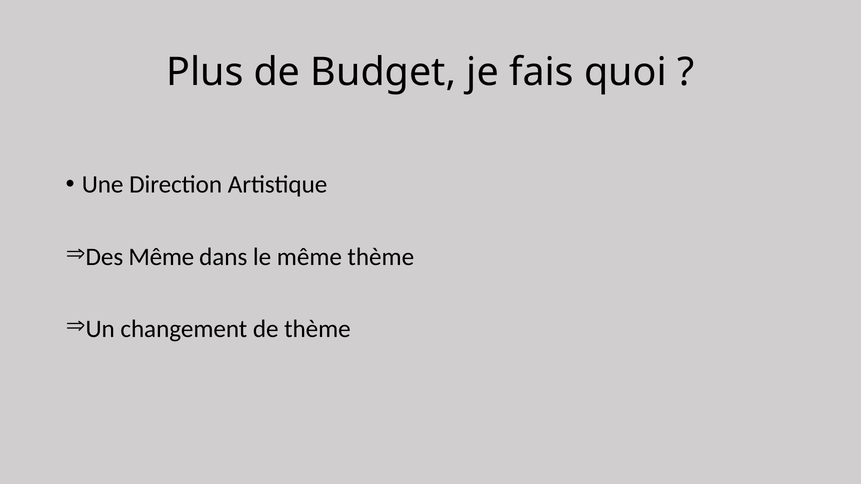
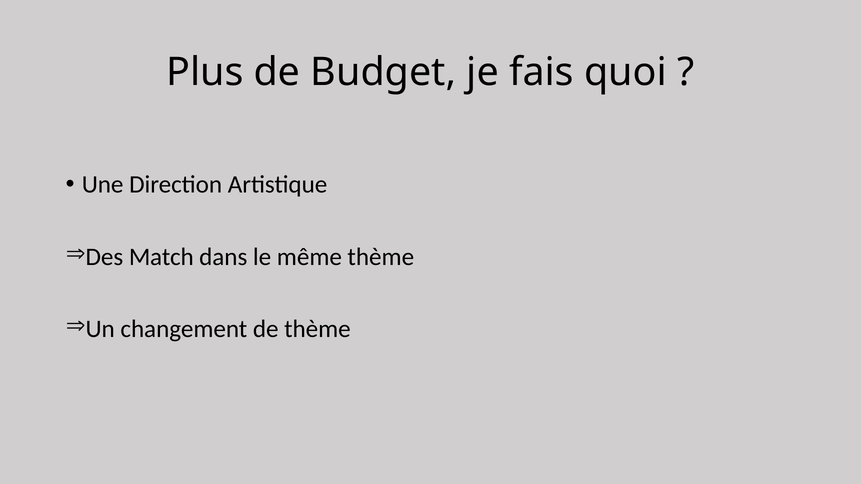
Des Même: Même -> Match
